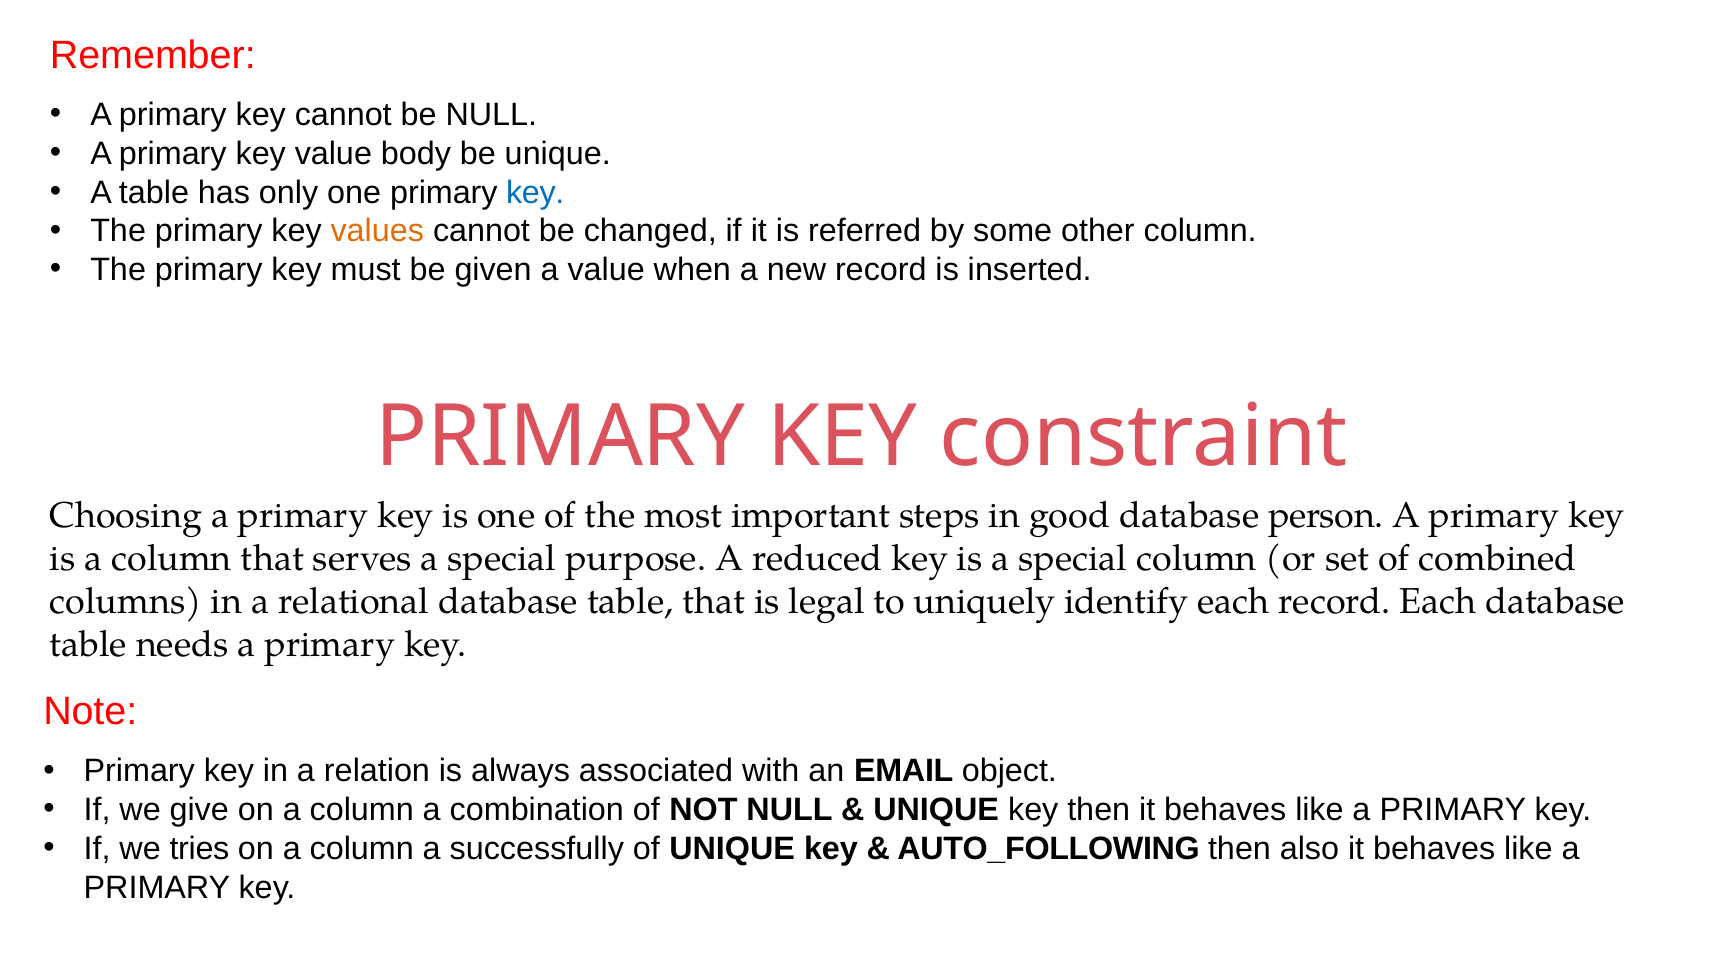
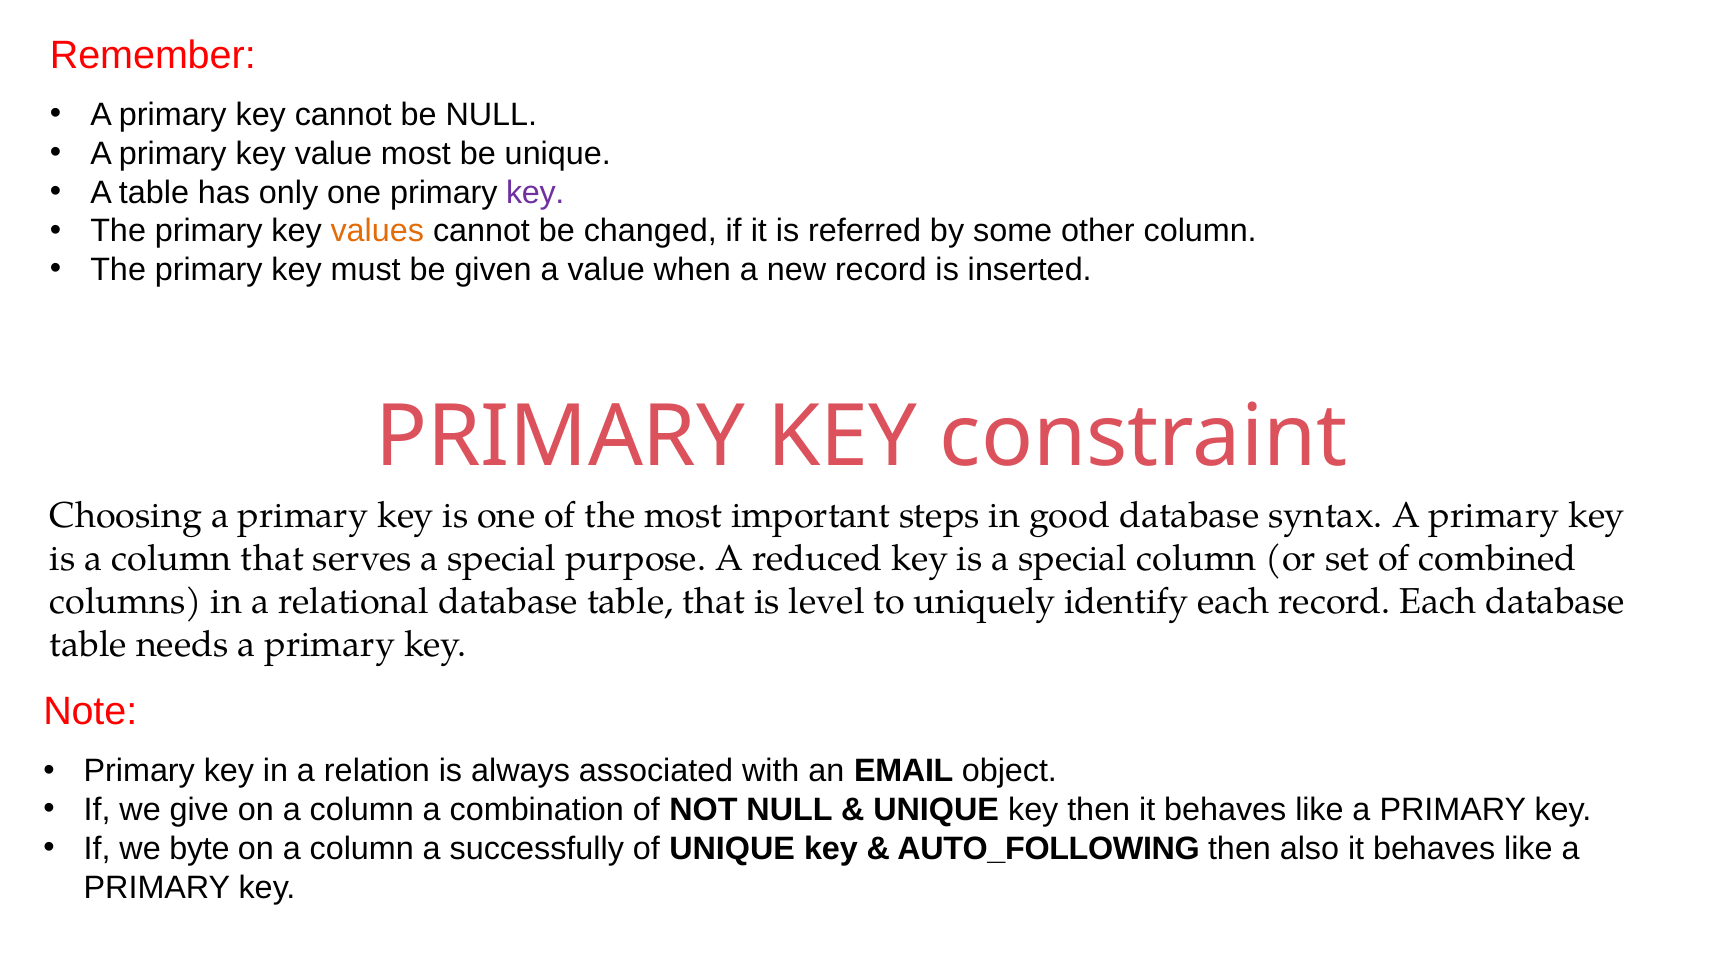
value body: body -> most
key at (535, 192) colour: blue -> purple
person: person -> syntax
legal: legal -> level
tries: tries -> byte
